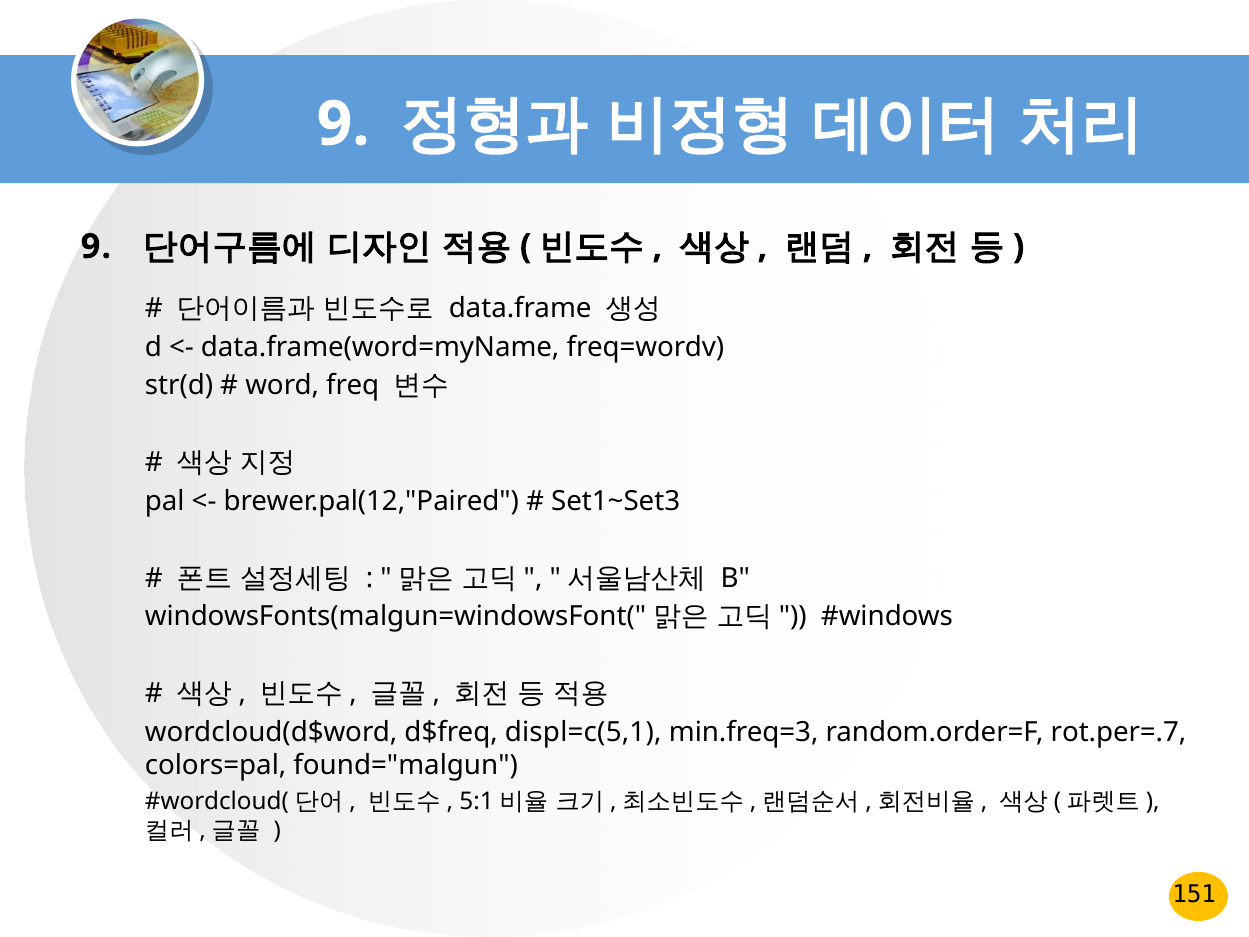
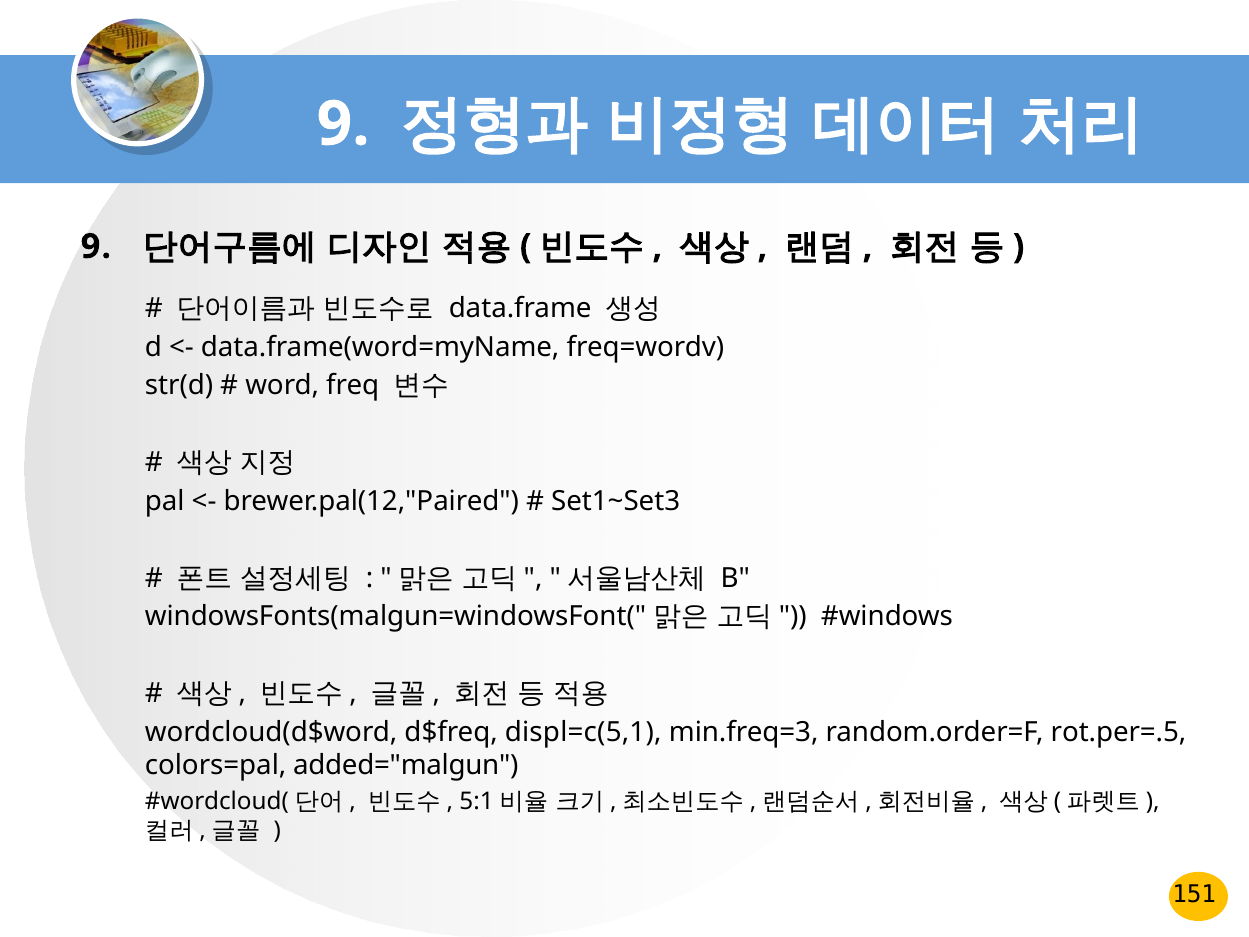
rot.per=.7: rot.per=.7 -> rot.per=.5
found="malgun: found="malgun -> added="malgun
